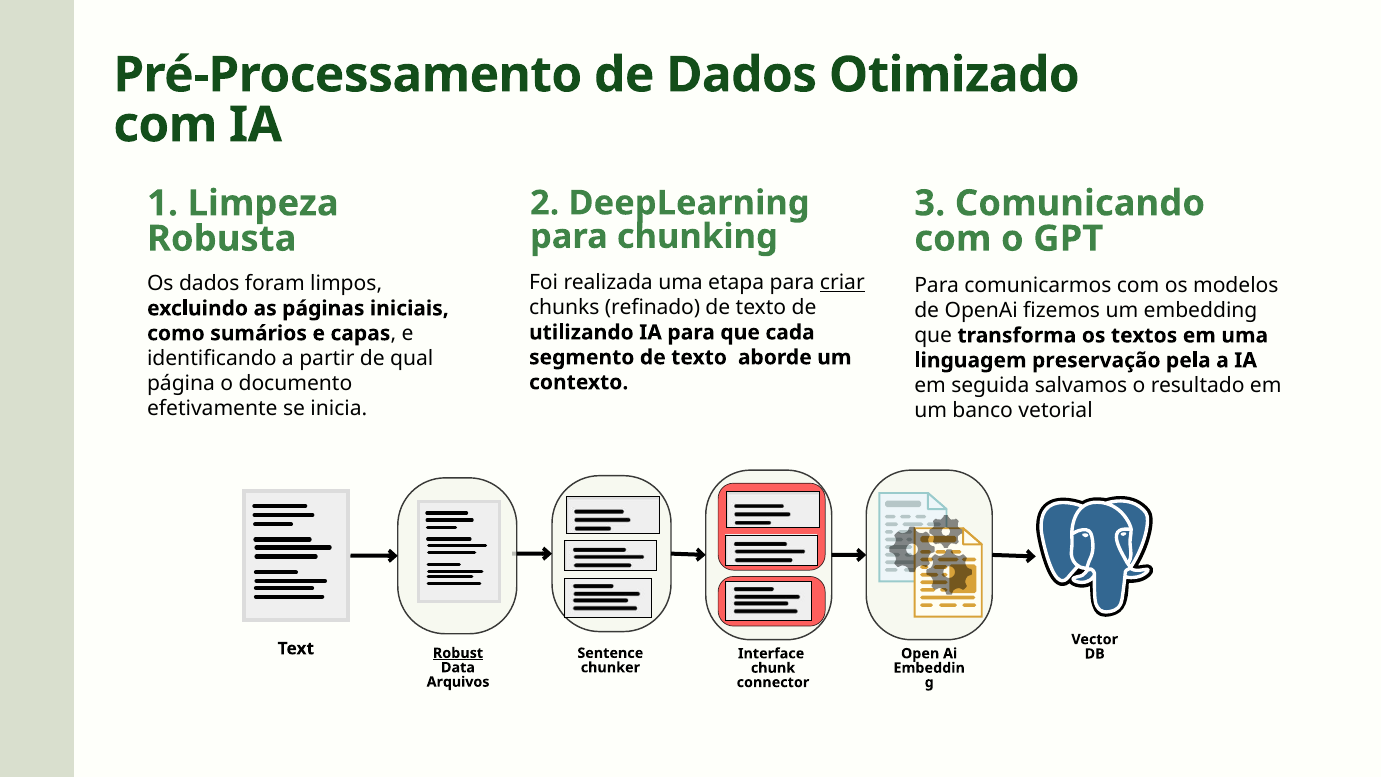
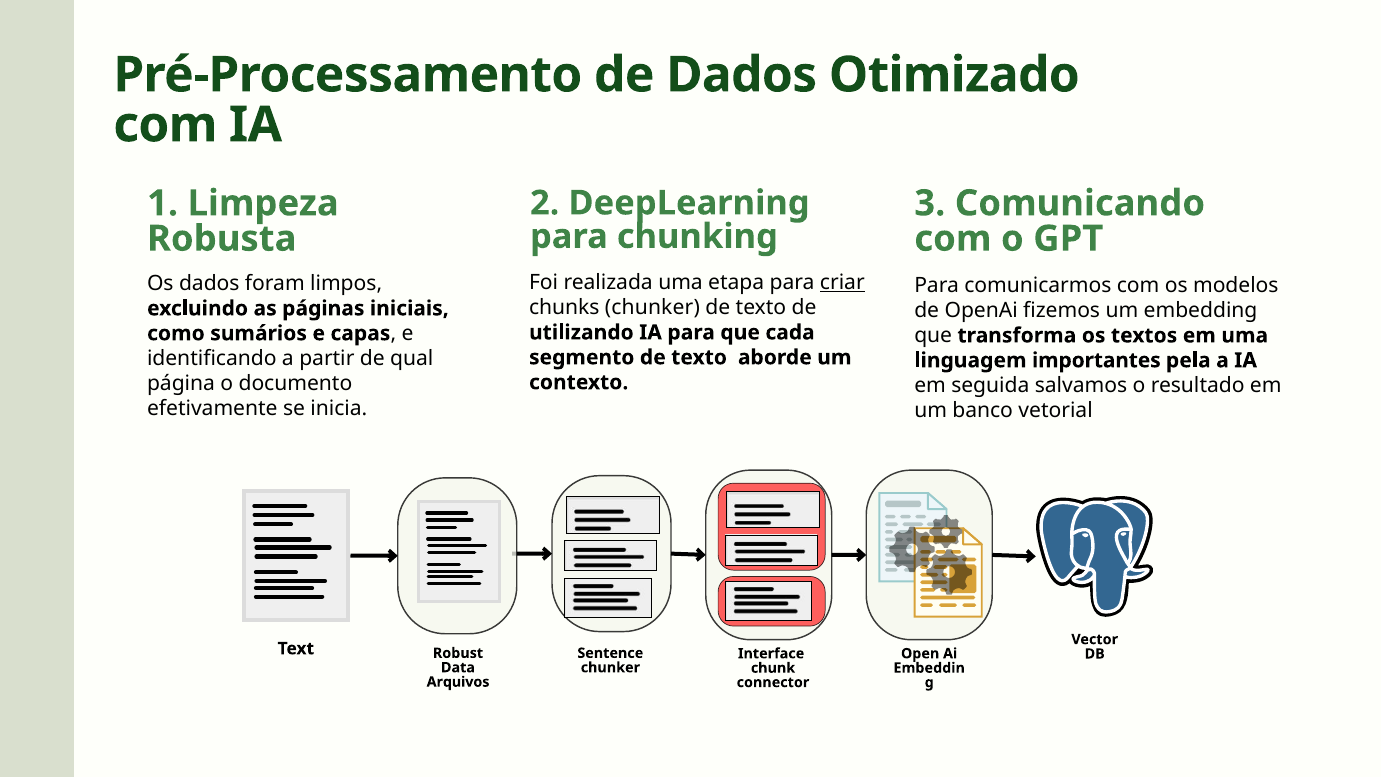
chunks refinado: refinado -> chunker
preservação: preservação -> importantes
Robust underline: present -> none
